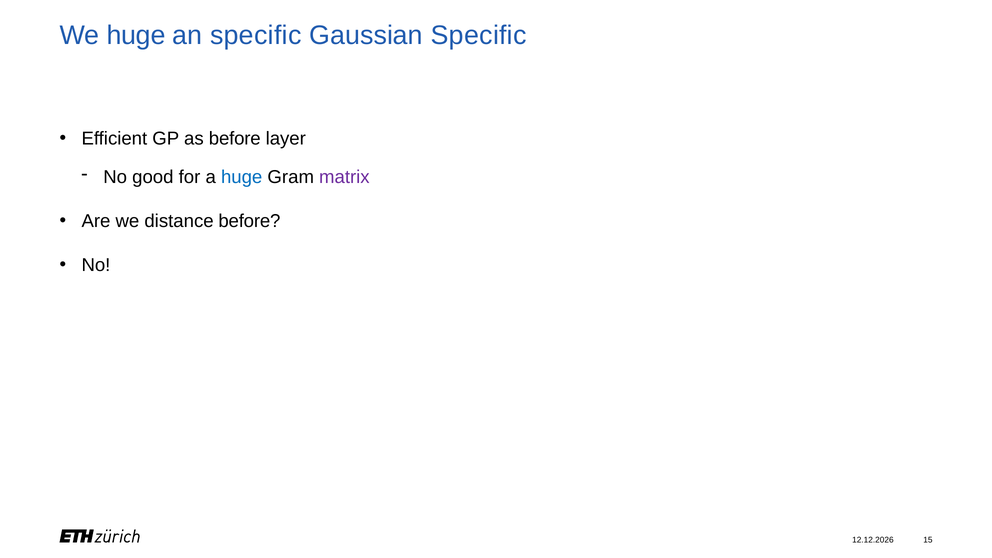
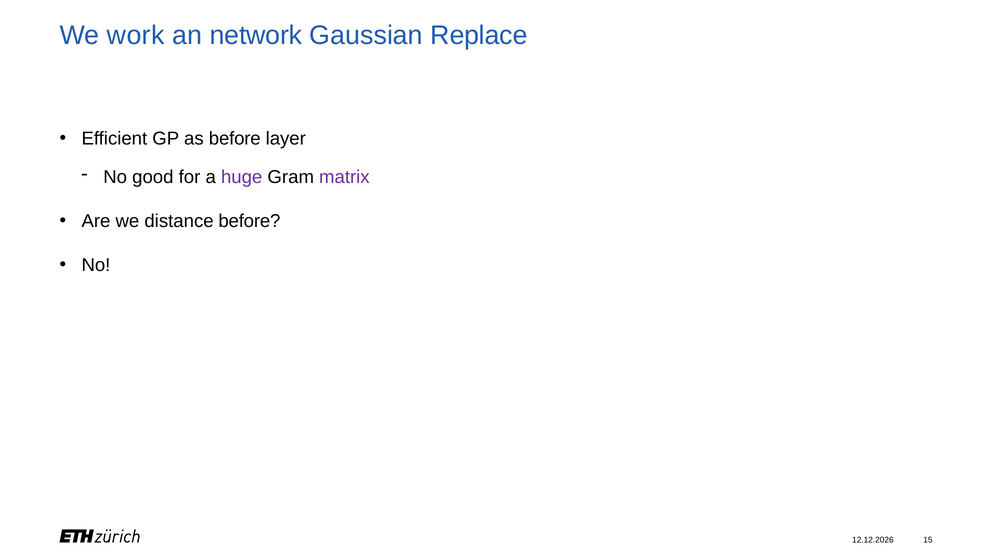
We huge: huge -> work
an specific: specific -> network
Gaussian Specific: Specific -> Replace
huge at (242, 177) colour: blue -> purple
